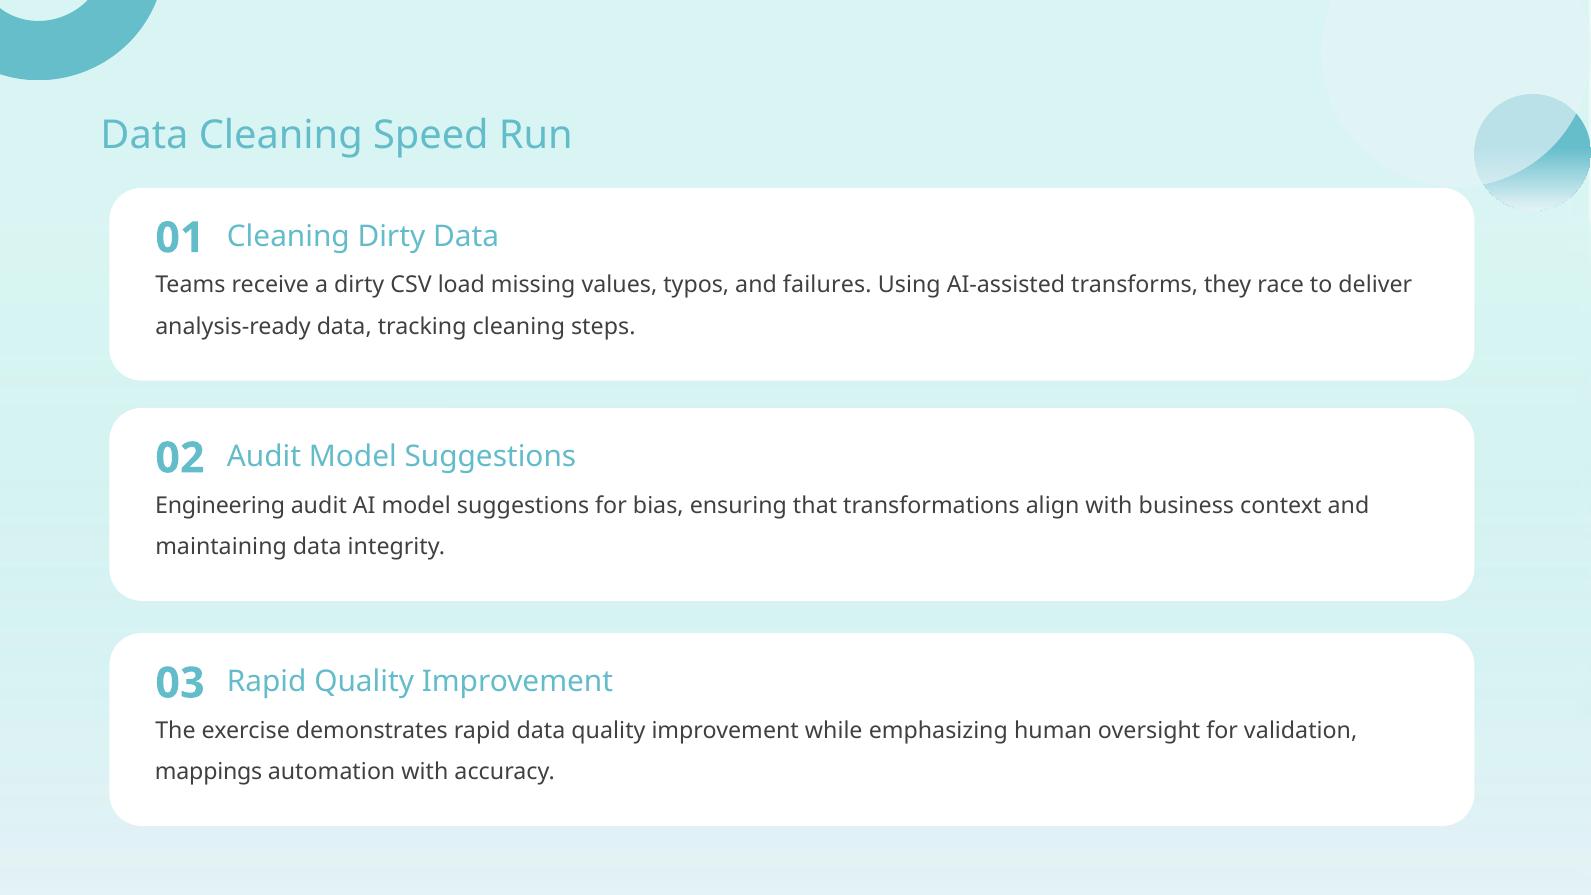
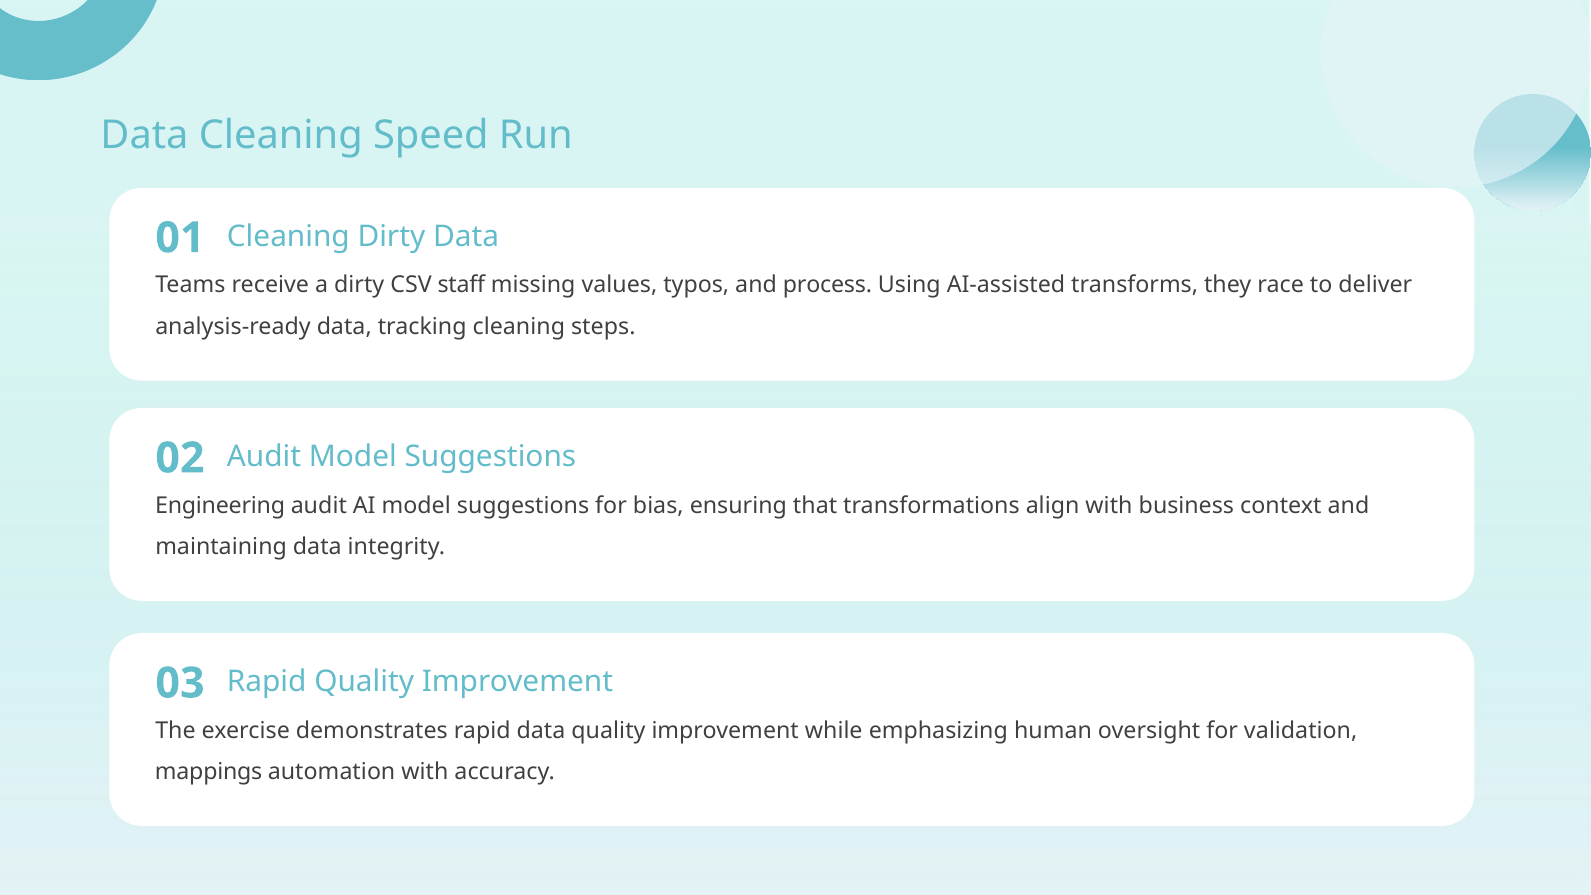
load: load -> staff
failures: failures -> process
